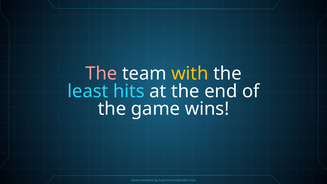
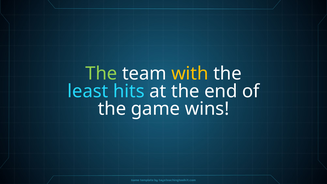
The at (101, 74) colour: pink -> light green
